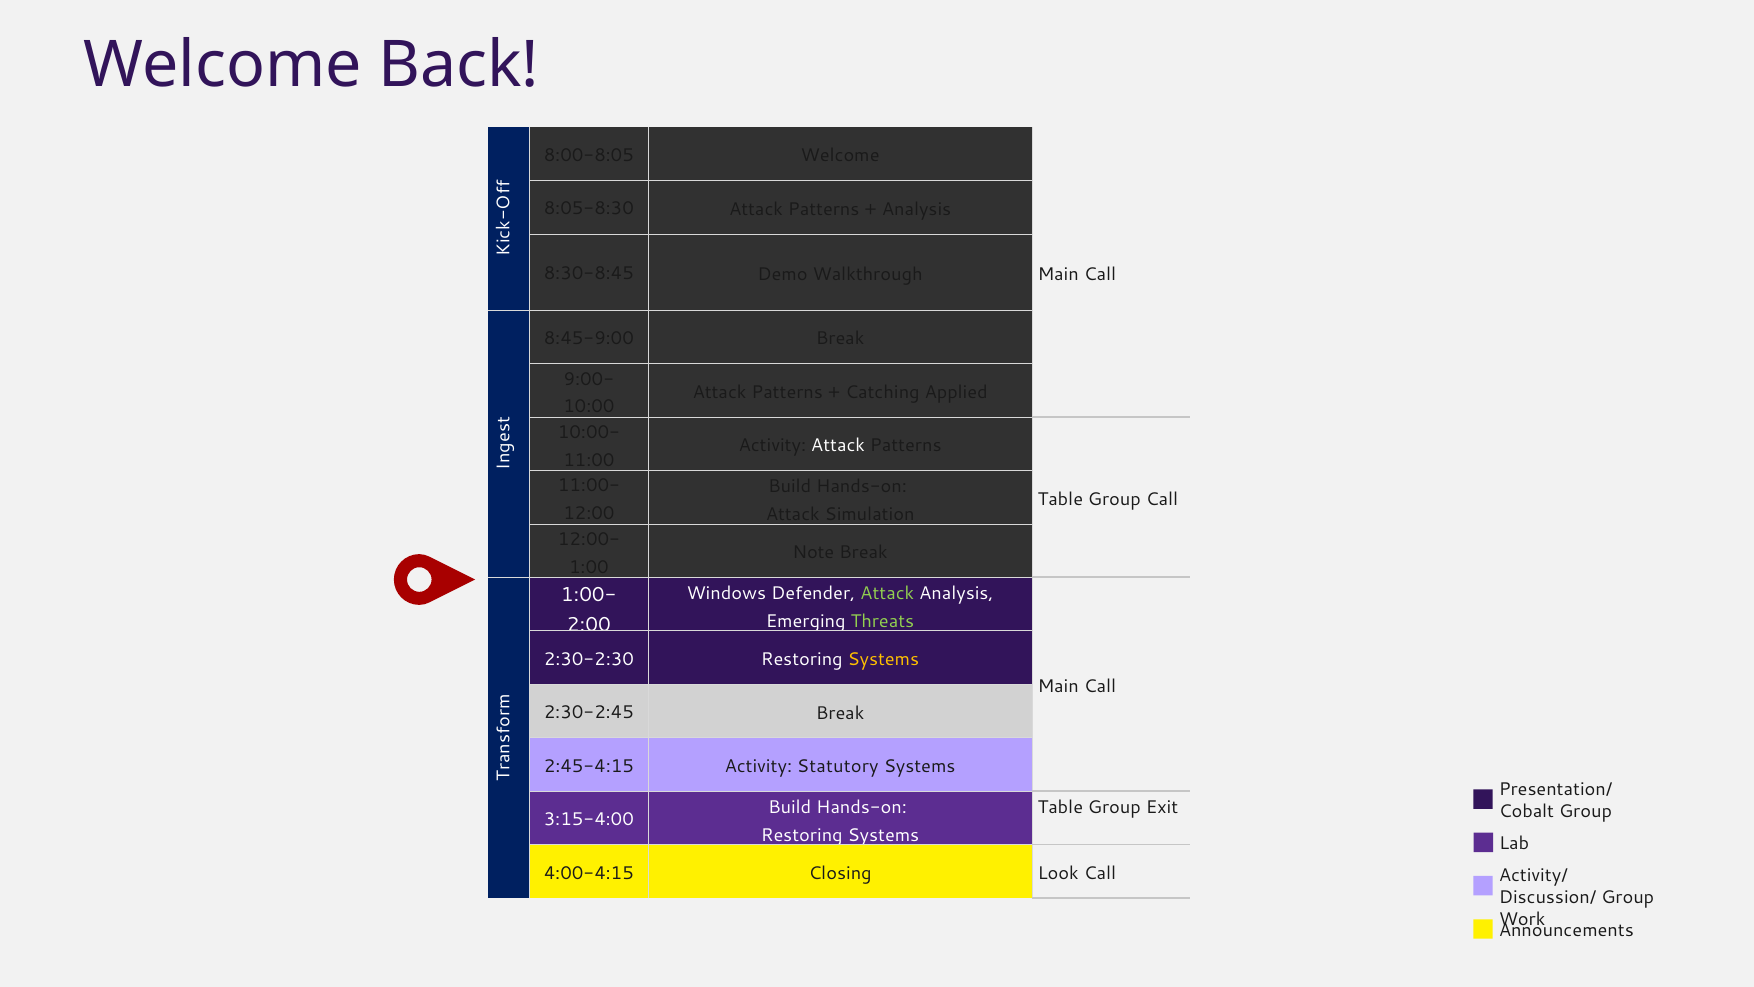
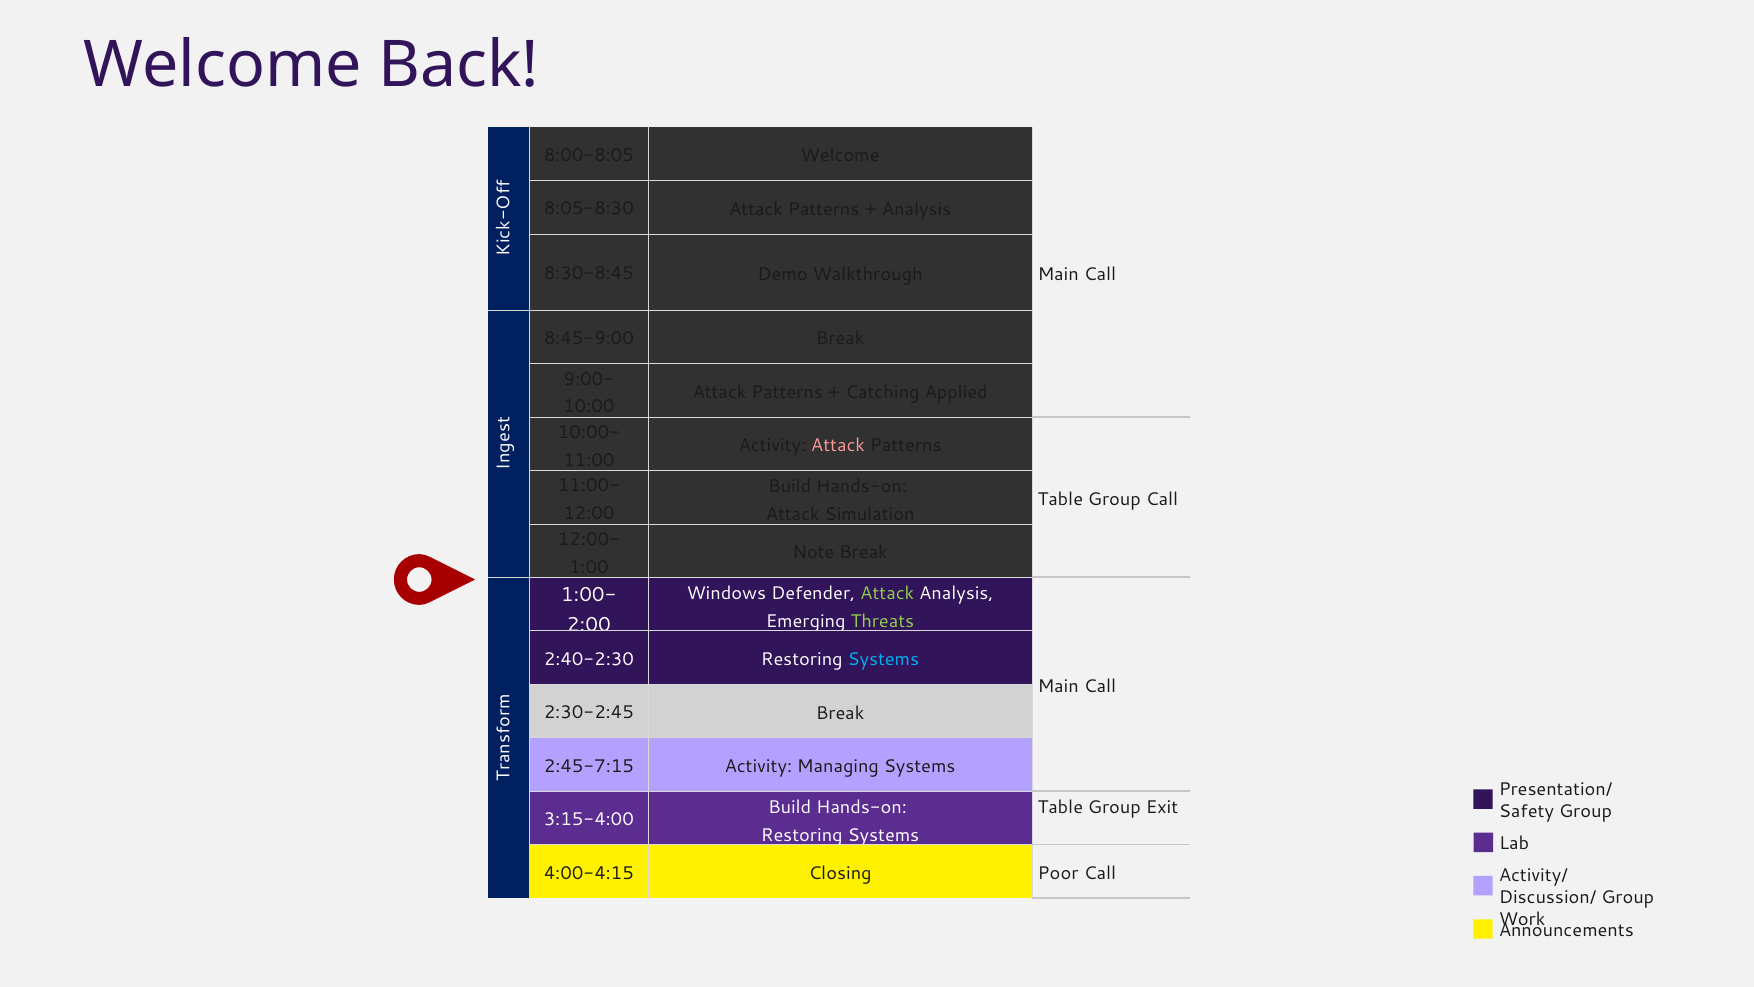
Attack at (838, 445) colour: white -> pink
2:30-2:30: 2:30-2:30 -> 2:40-2:30
Systems at (883, 659) colour: yellow -> light blue
2:45-4:15: 2:45-4:15 -> 2:45-7:15
Statutory: Statutory -> Managing
Cobalt: Cobalt -> Safety
Look: Look -> Poor
